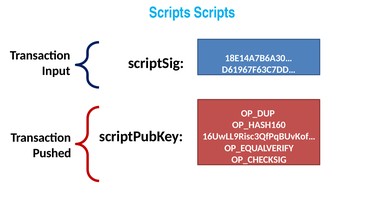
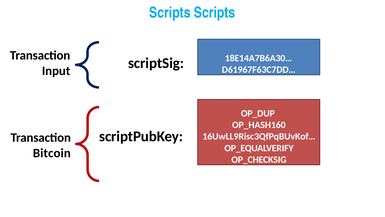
Pushed: Pushed -> Bitcoin
